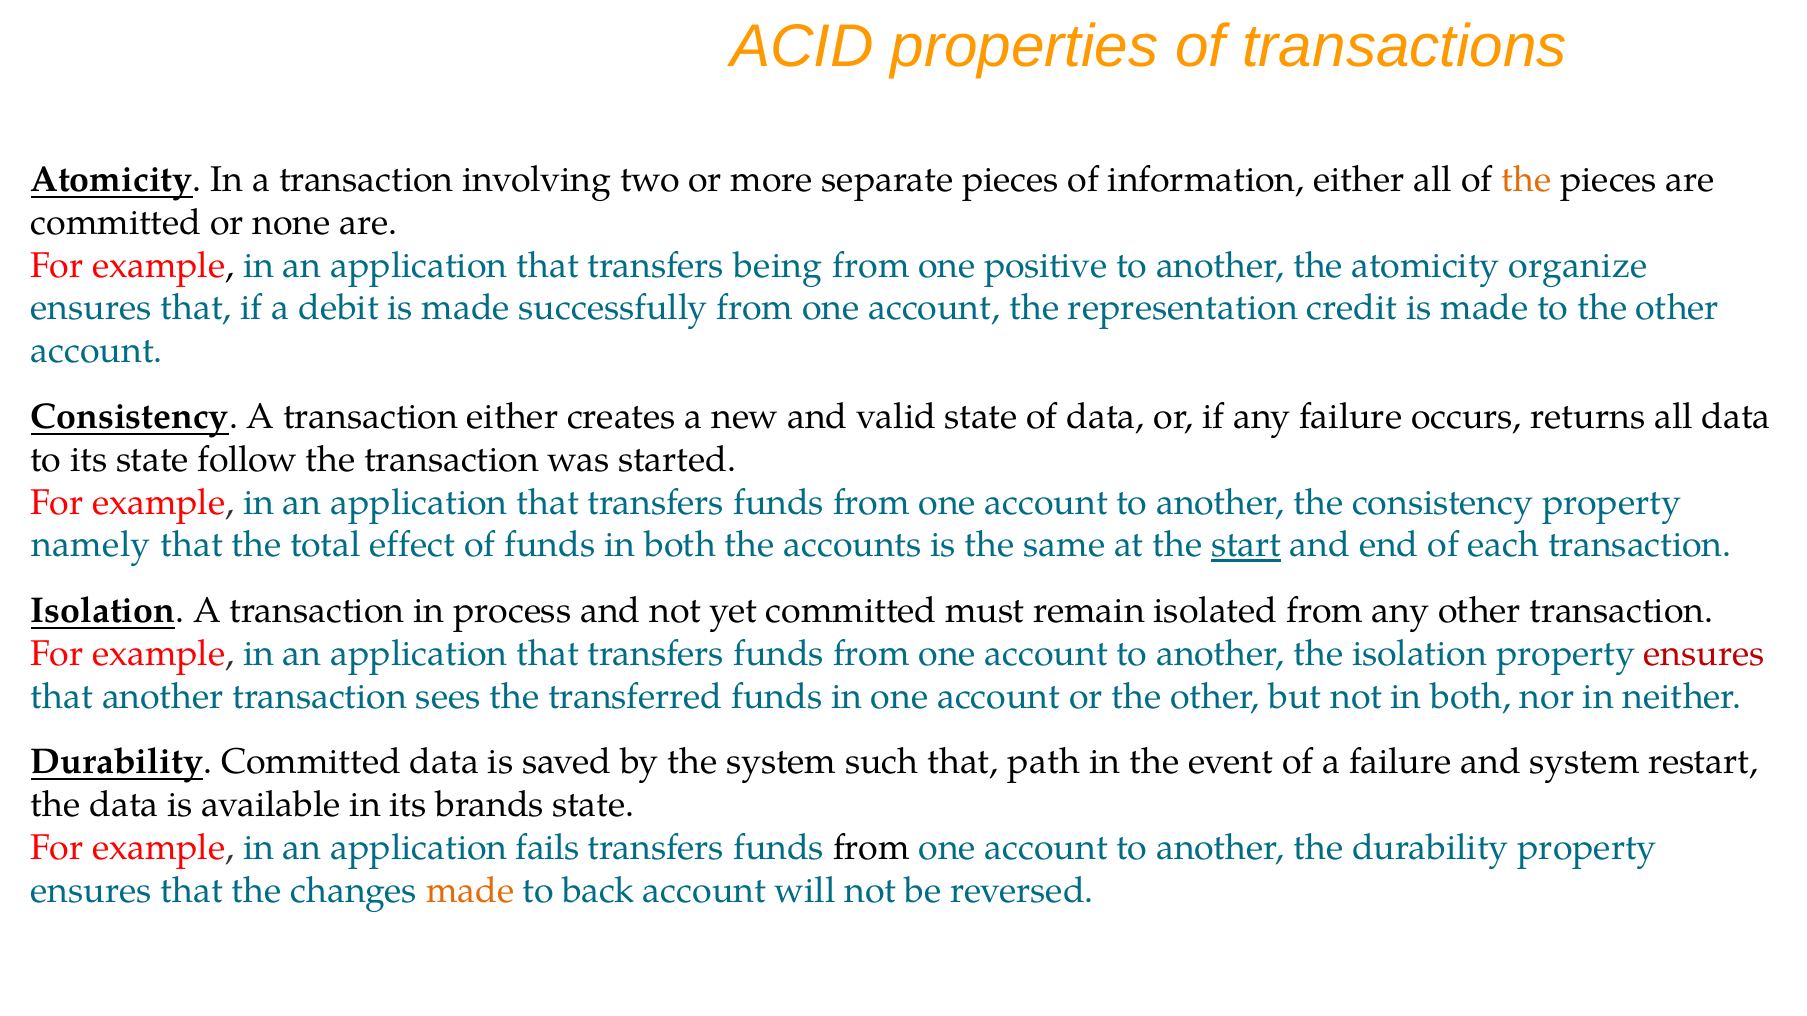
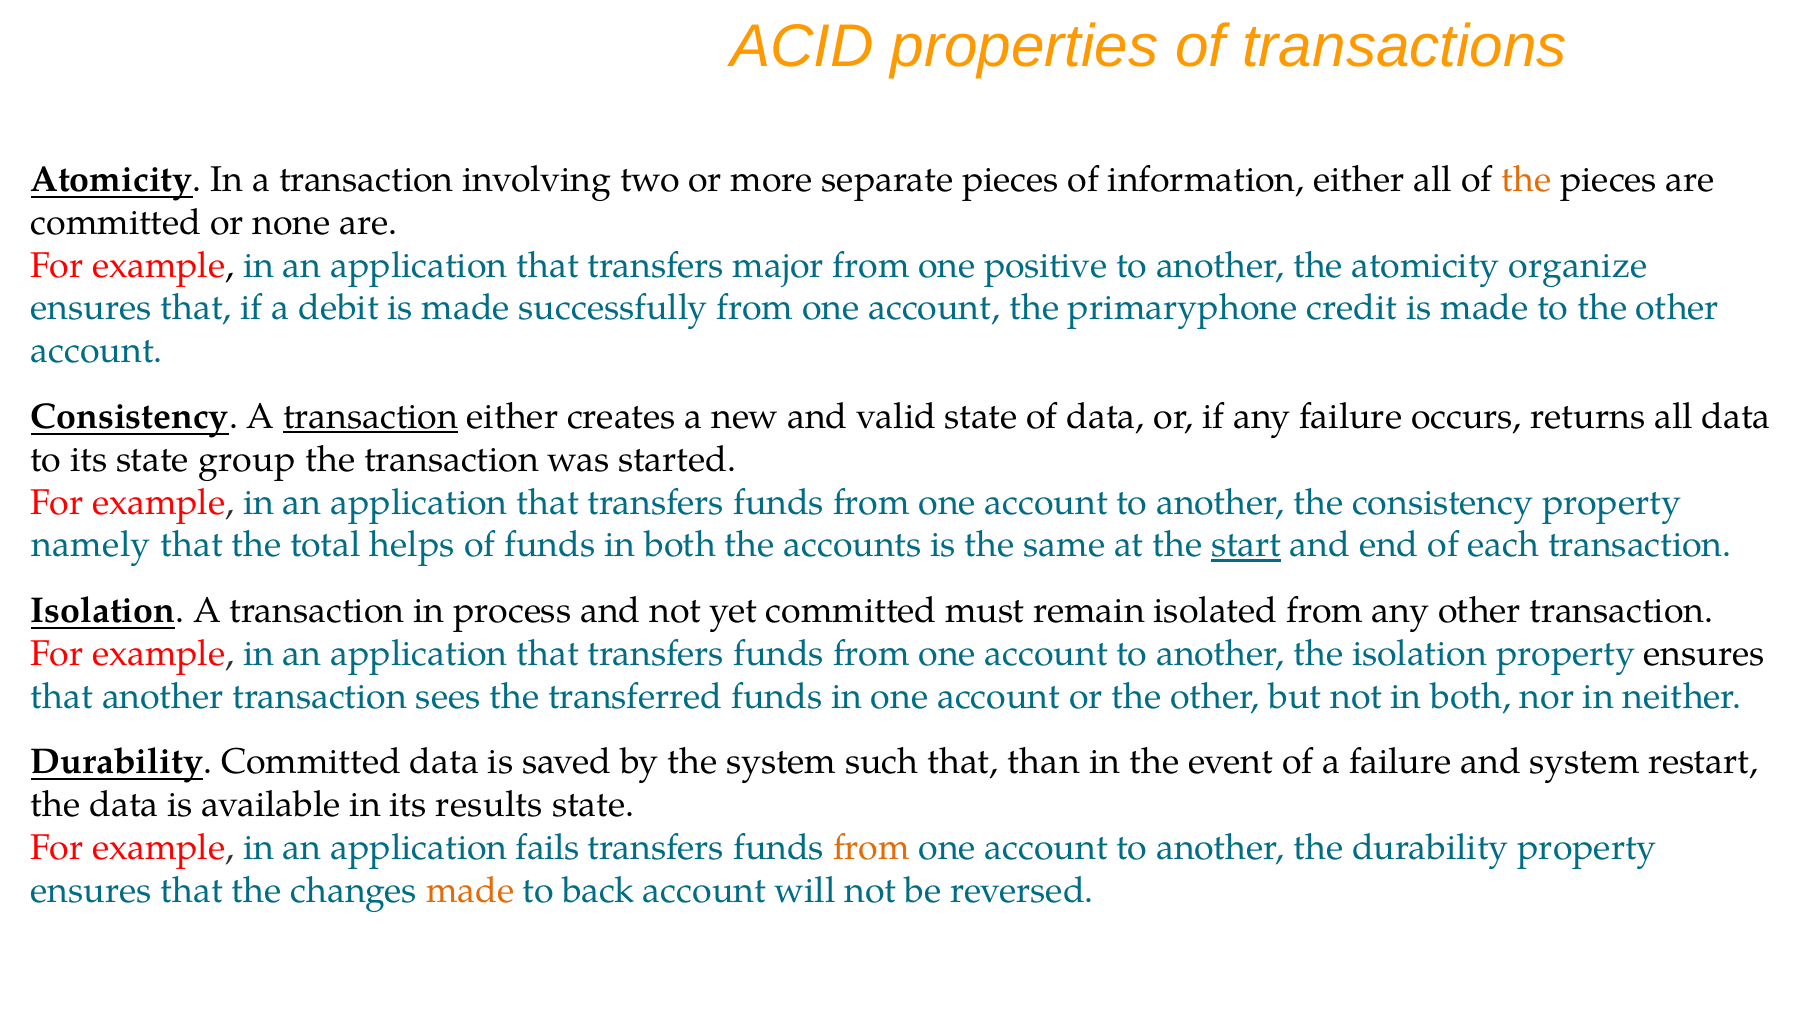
being: being -> major
representation: representation -> primaryphone
transaction at (371, 417) underline: none -> present
follow: follow -> group
effect: effect -> helps
ensures at (1704, 654) colour: red -> black
path: path -> than
brands: brands -> results
from at (872, 848) colour: black -> orange
